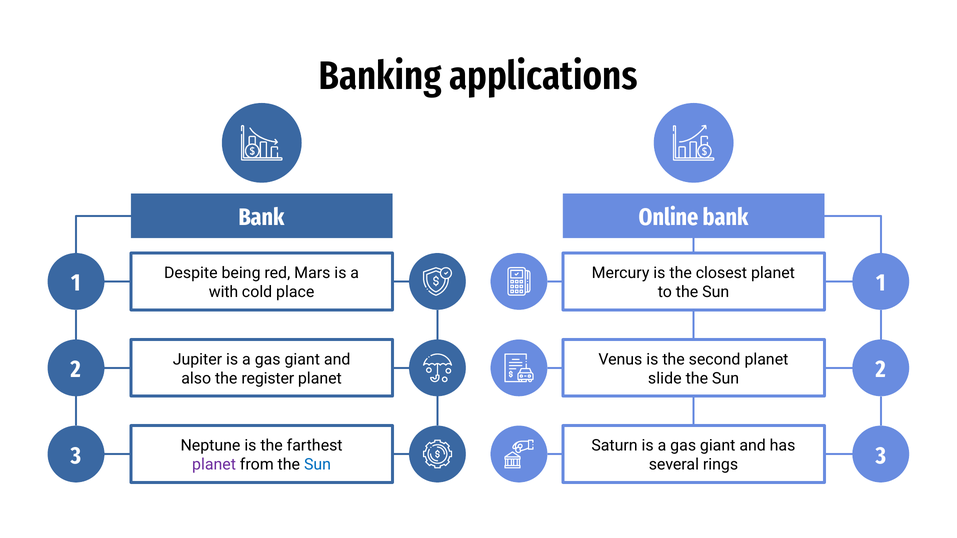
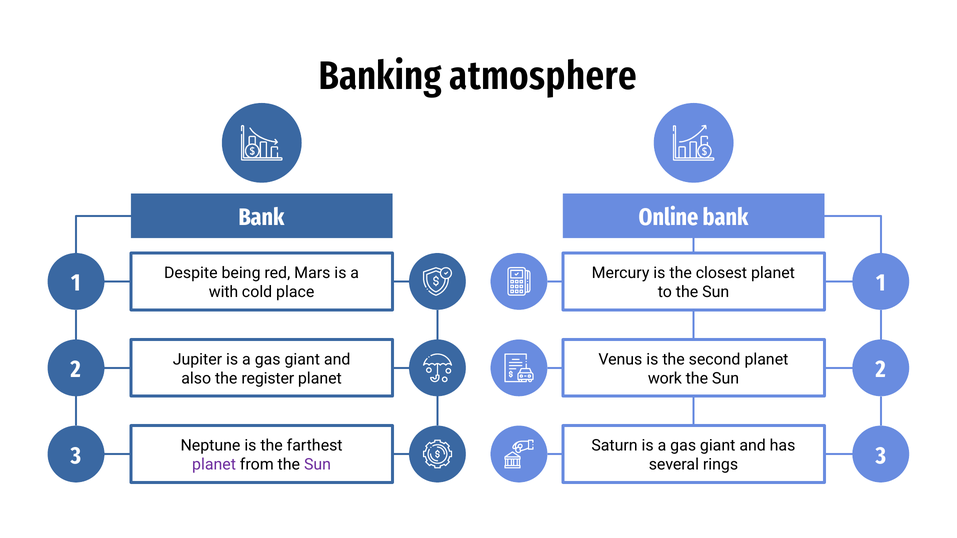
applications: applications -> atmosphere
slide: slide -> work
Sun at (318, 465) colour: blue -> purple
